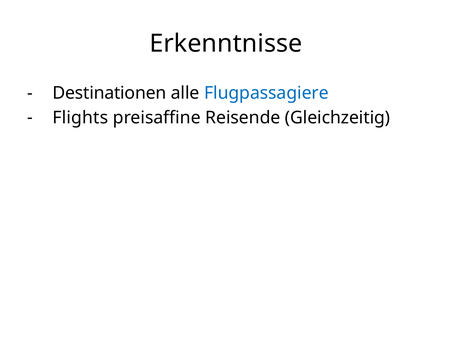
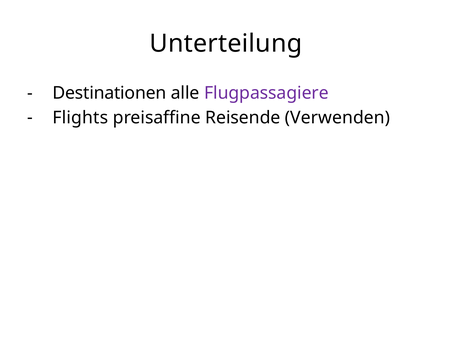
Erkenntnisse: Erkenntnisse -> Unterteilung
Flugpassagiere colour: blue -> purple
Gleichzeitig: Gleichzeitig -> Verwenden
